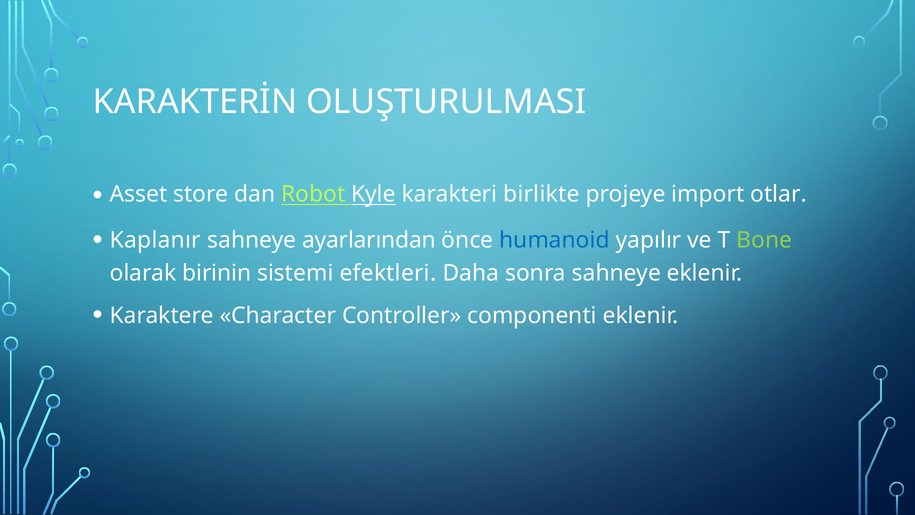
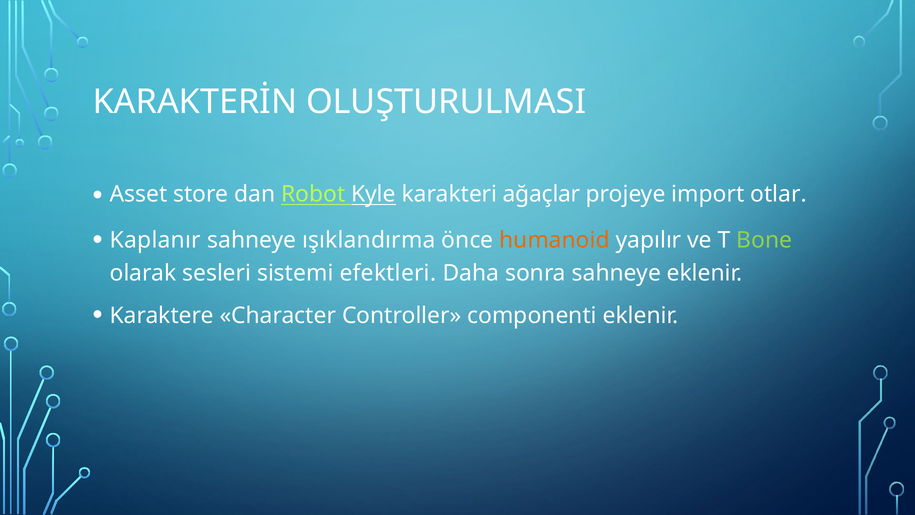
birlikte: birlikte -> ağaçlar
ayarlarından: ayarlarından -> ışıklandırma
humanoid colour: blue -> orange
birinin: birinin -> sesleri
